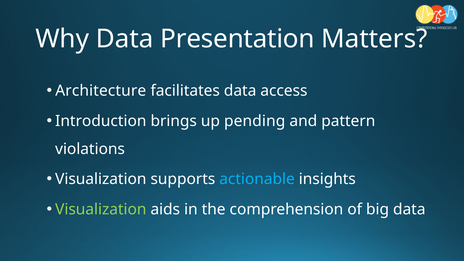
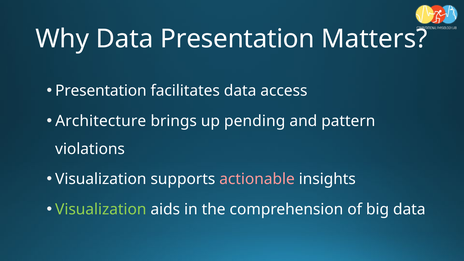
Architecture at (101, 91): Architecture -> Presentation
Introduction: Introduction -> Architecture
actionable colour: light blue -> pink
